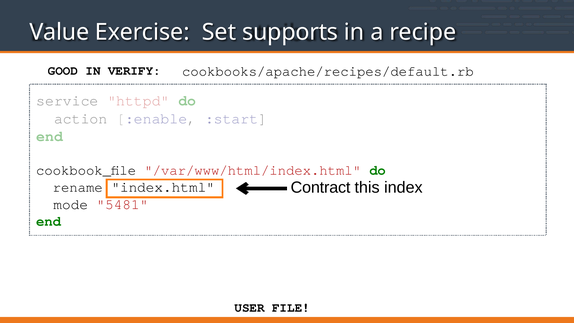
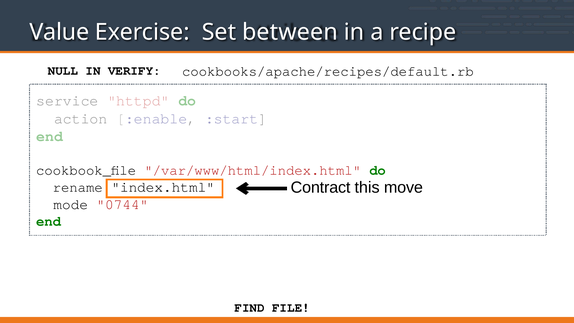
supports: supports -> between
GOOD: GOOD -> NULL
index: index -> move
5481: 5481 -> 0744
USER: USER -> FIND
